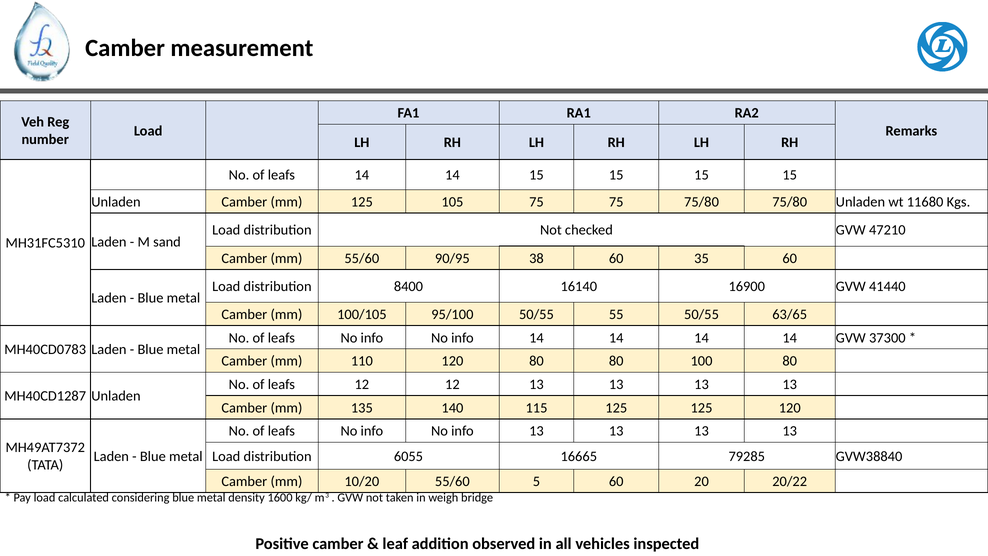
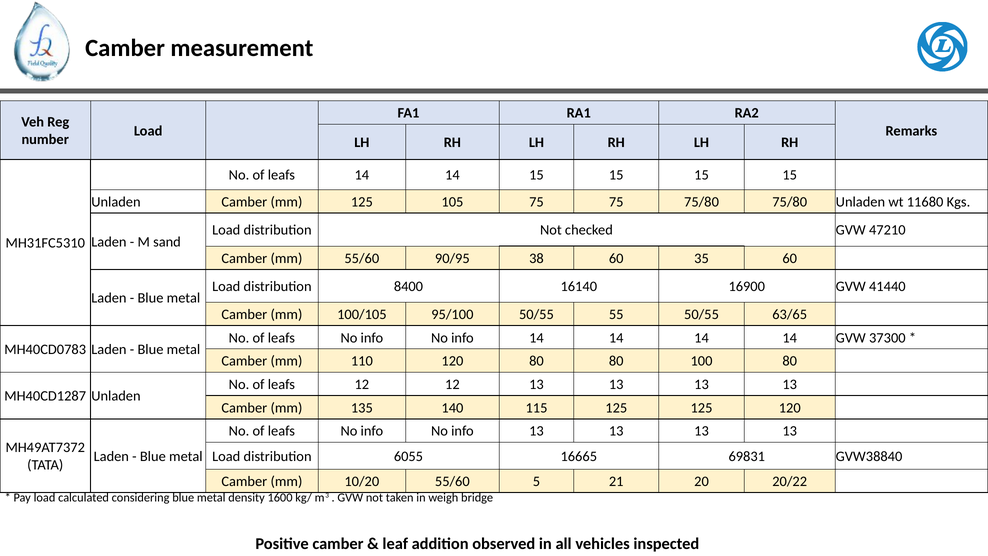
79285: 79285 -> 69831
5 60: 60 -> 21
